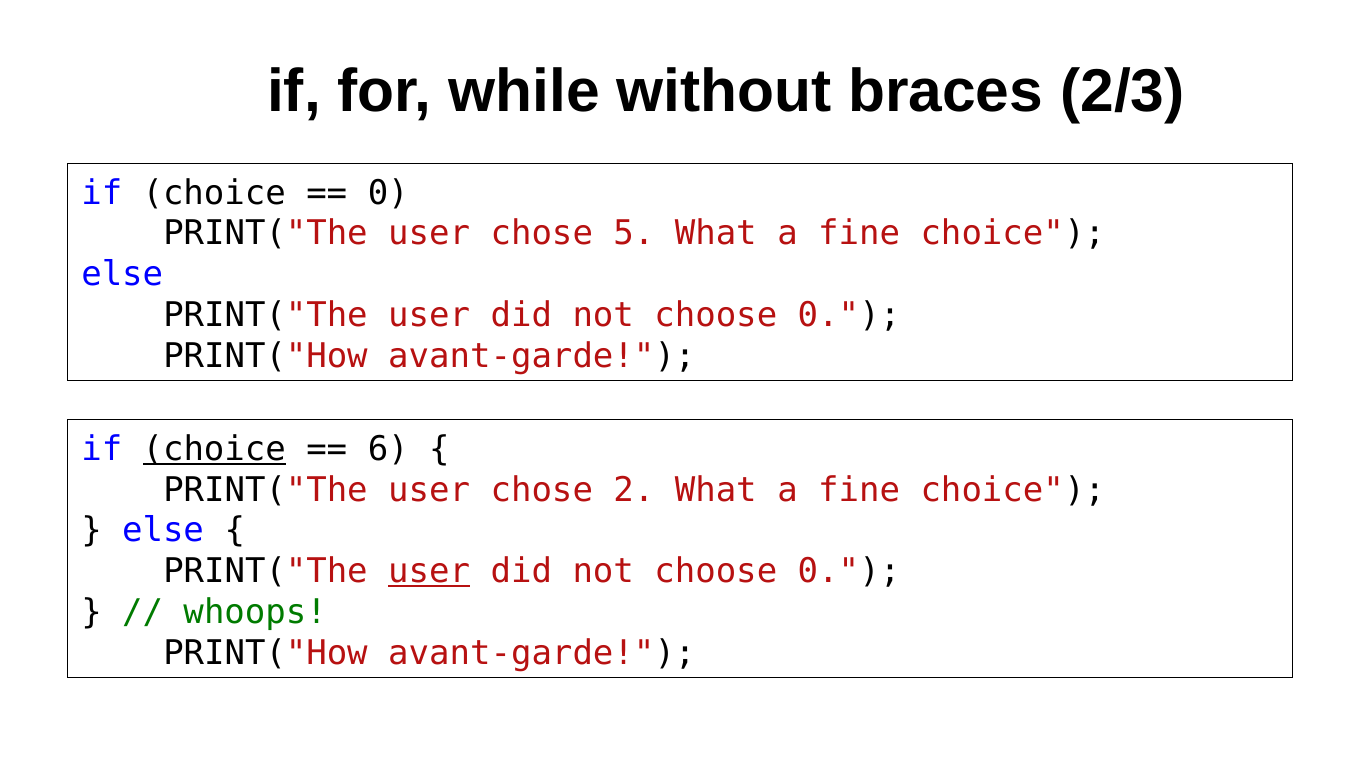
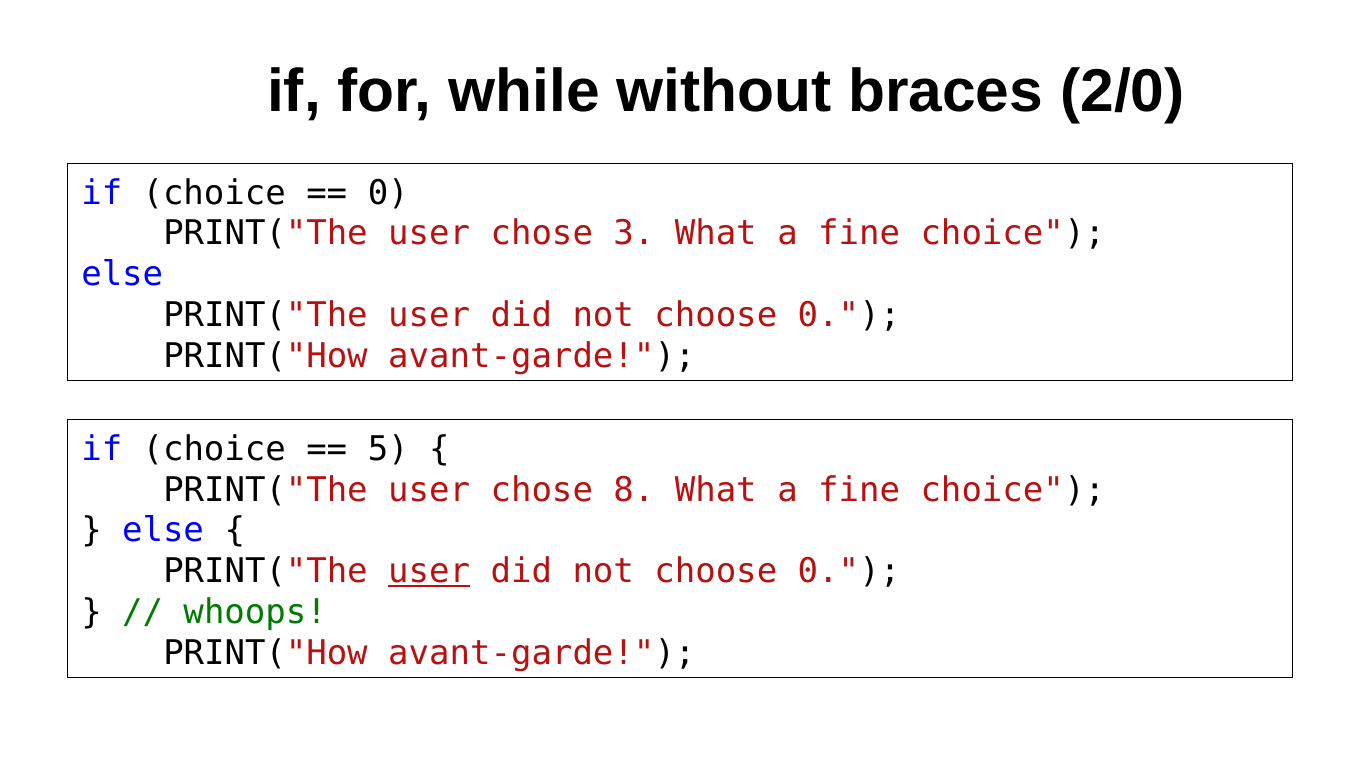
2/3: 2/3 -> 2/0
5: 5 -> 3
choice at (214, 449) underline: present -> none
6: 6 -> 5
2: 2 -> 8
